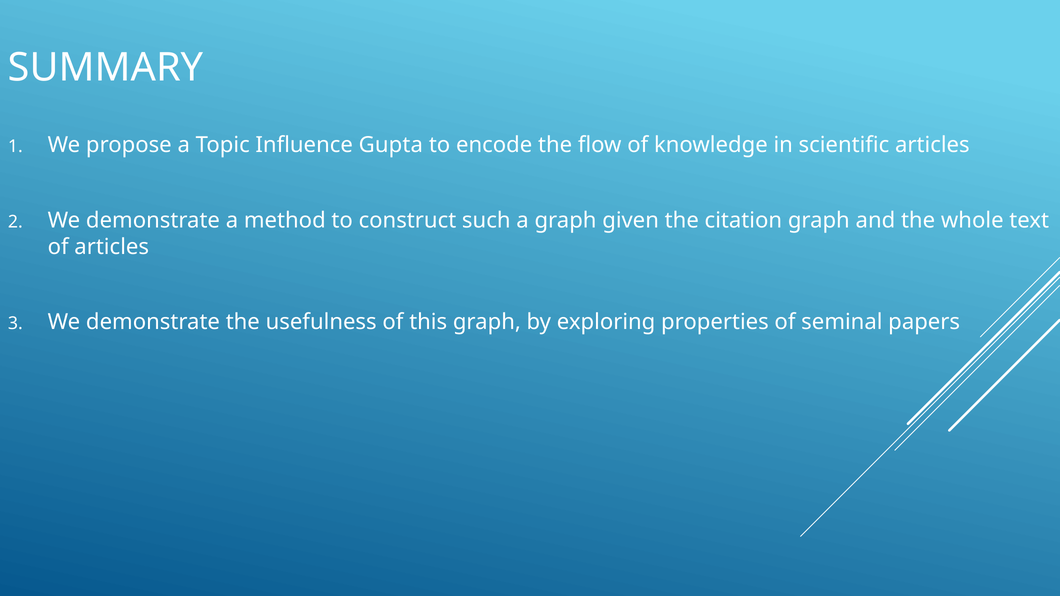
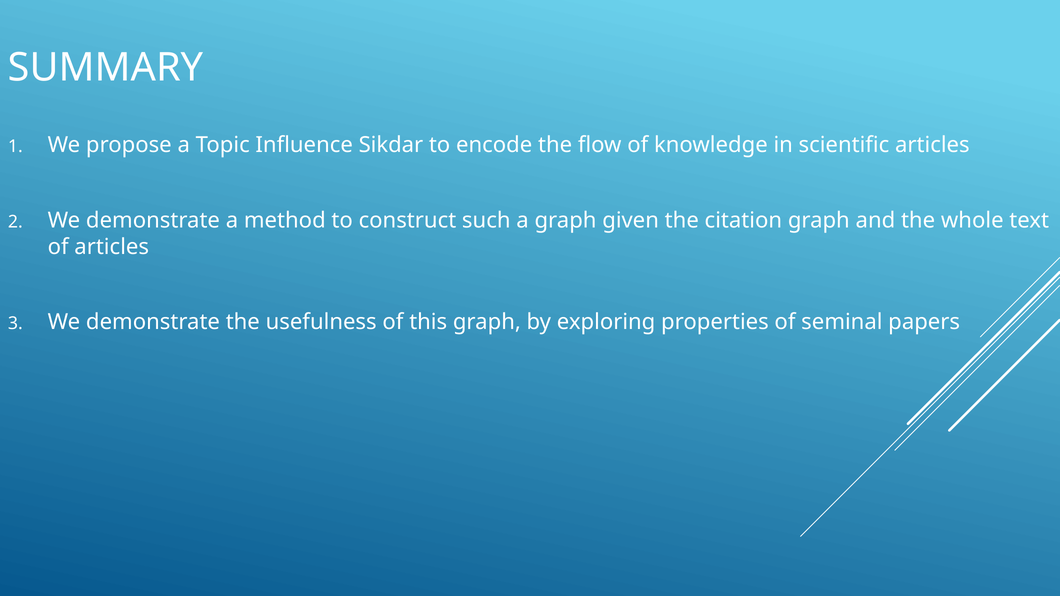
Gupta: Gupta -> Sikdar
